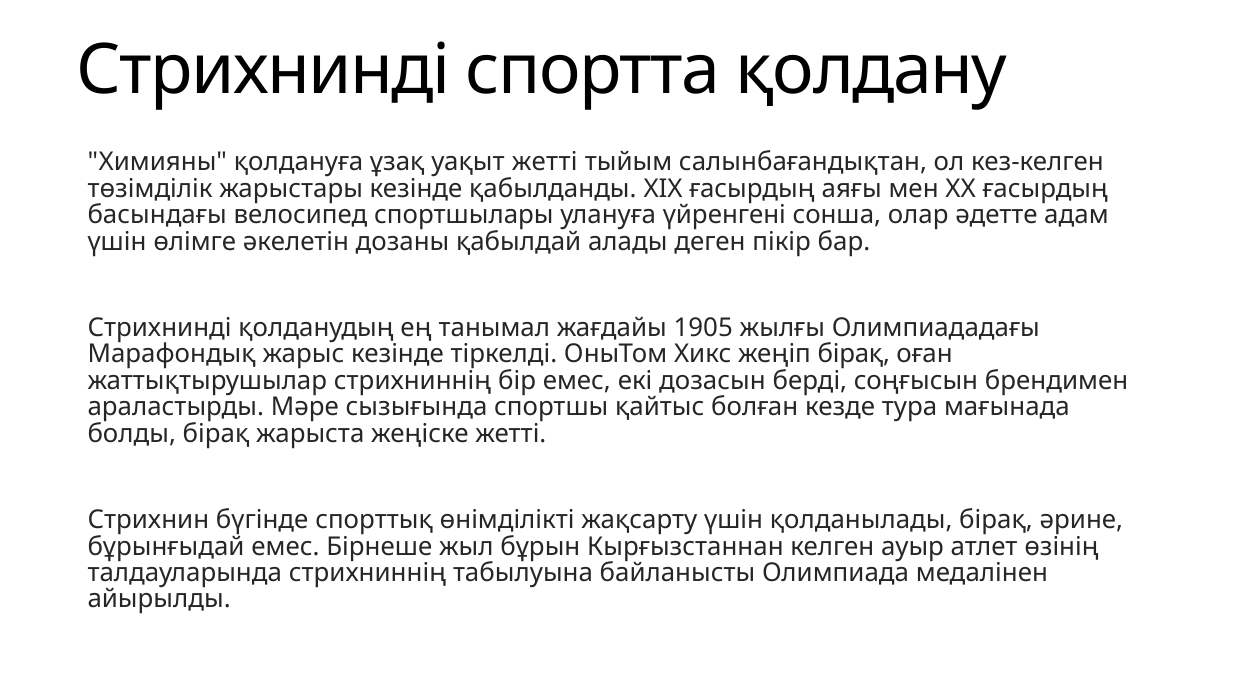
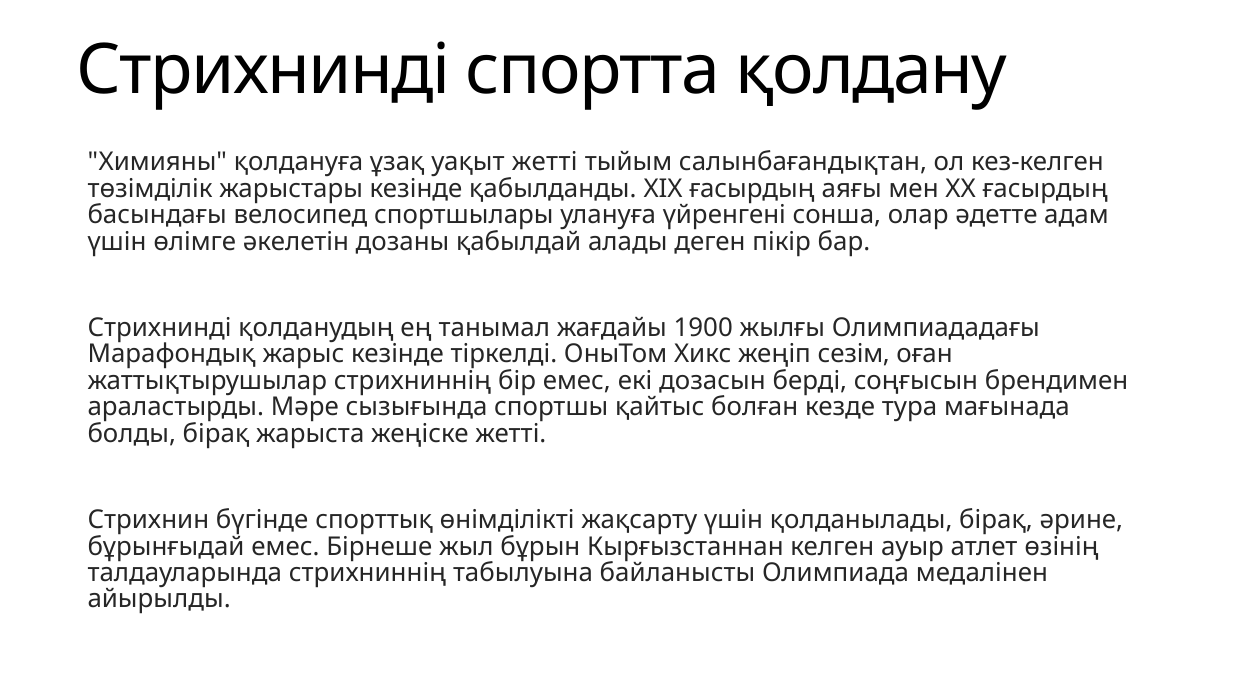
1905: 1905 -> 1900
жеңіп бірақ: бірақ -> сезім
